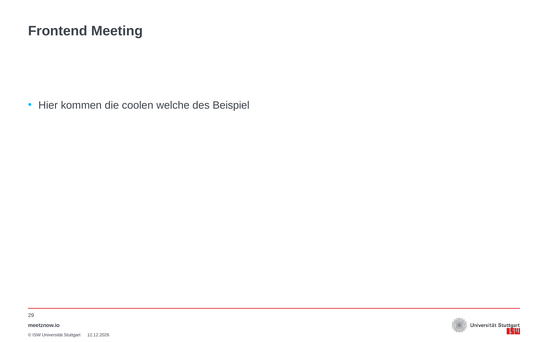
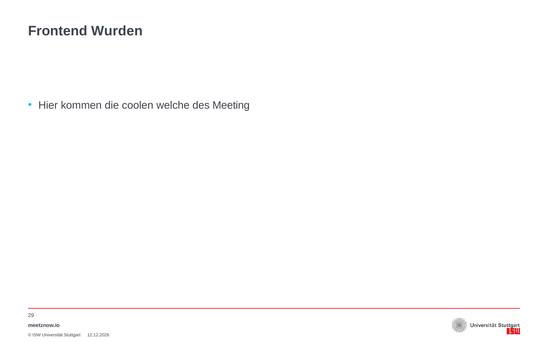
Meeting: Meeting -> Wurden
Beispiel: Beispiel -> Meeting
